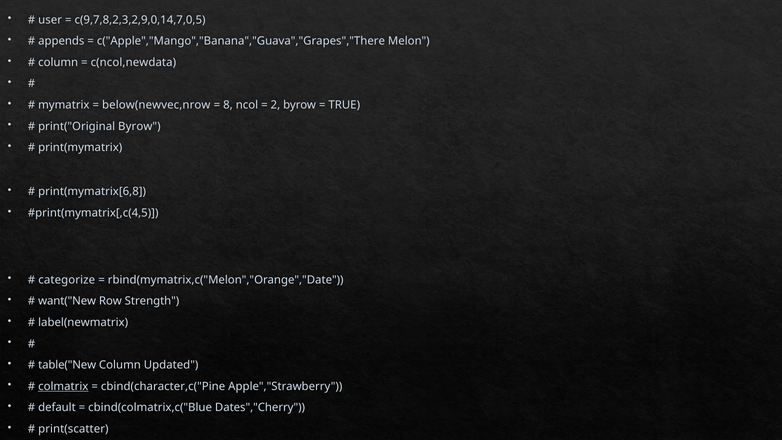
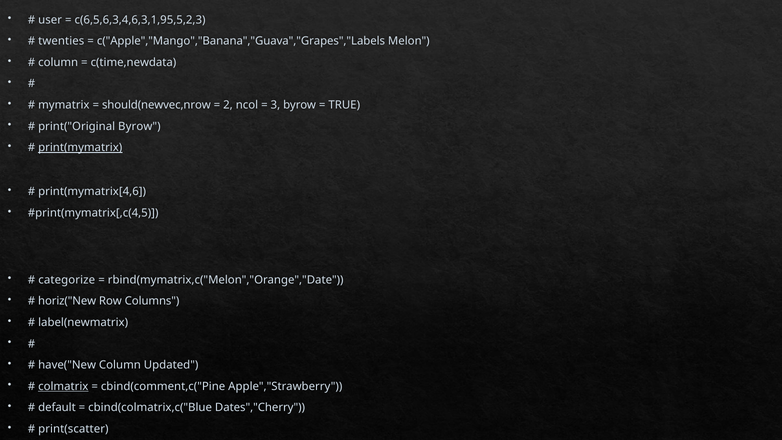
c(9,7,8,2,3,2,9,0,14,7,0,5: c(9,7,8,2,3,2,9,0,14,7,0,5 -> c(6,5,6,3,4,6,3,1,95,5,2,3
appends: appends -> twenties
c("Apple","Mango","Banana","Guava","Grapes","There: c("Apple","Mango","Banana","Guava","Grapes","There -> c("Apple","Mango","Banana","Guava","Grapes","Labels
c(ncol,newdata: c(ncol,newdata -> c(time,newdata
below(newvec,nrow: below(newvec,nrow -> should(newvec,nrow
8: 8 -> 2
2: 2 -> 3
print(mymatrix underline: none -> present
print(mymatrix[6,8: print(mymatrix[6,8 -> print(mymatrix[4,6
want("New: want("New -> horiz("New
Strength: Strength -> Columns
table("New: table("New -> have("New
cbind(character,c("Pine: cbind(character,c("Pine -> cbind(comment,c("Pine
